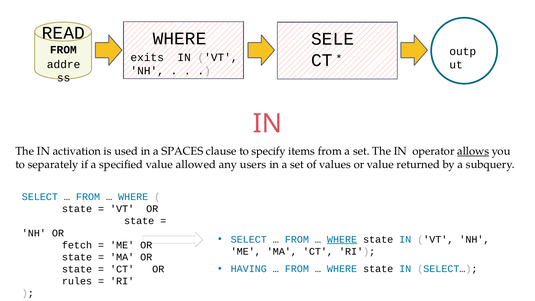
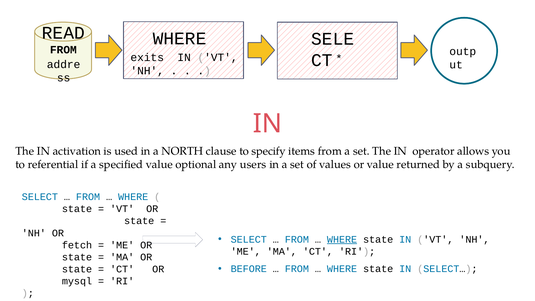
SPACES: SPACES -> NORTH
allows underline: present -> none
separately: separately -> referential
allowed: allowed -> optional
HAVING: HAVING -> BEFORE
rules: rules -> mysql
